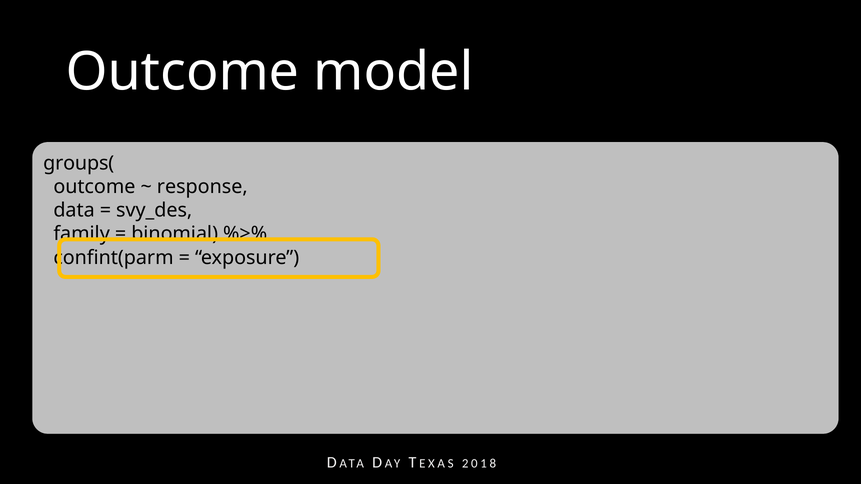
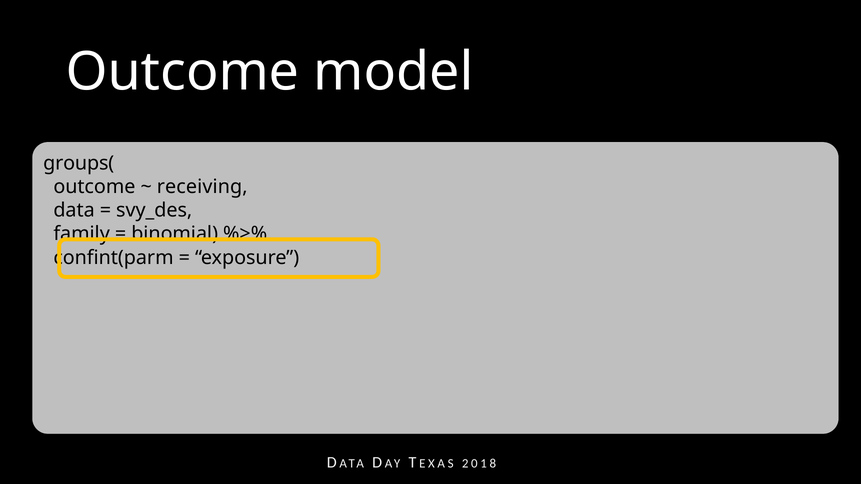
response: response -> receiving
